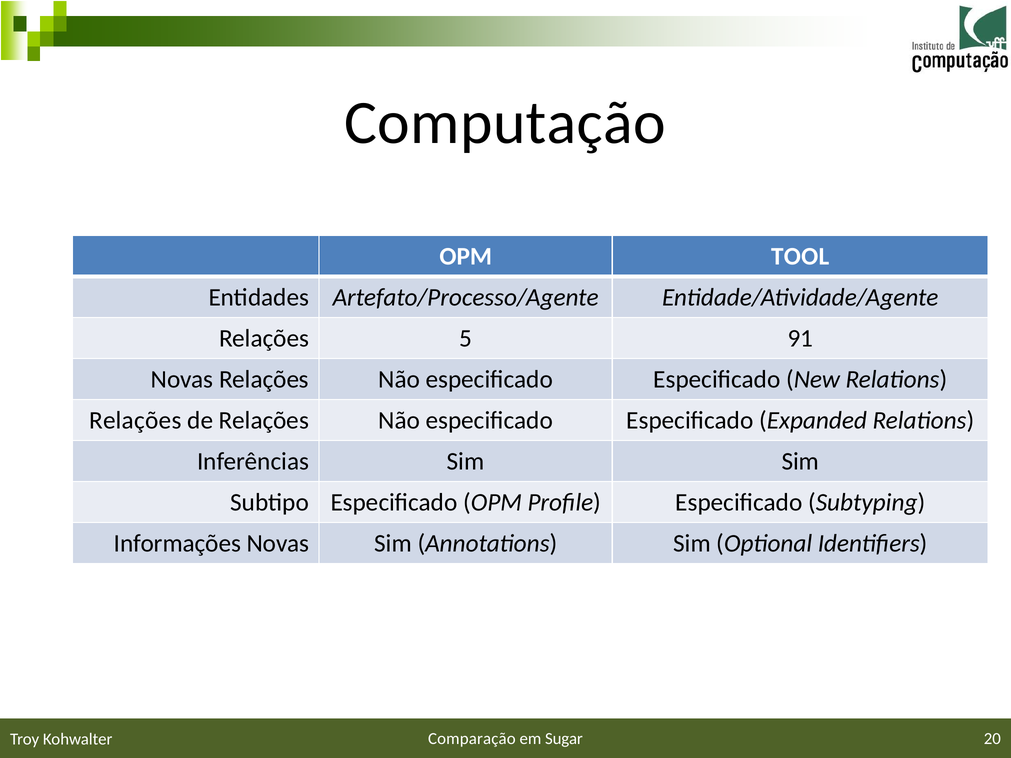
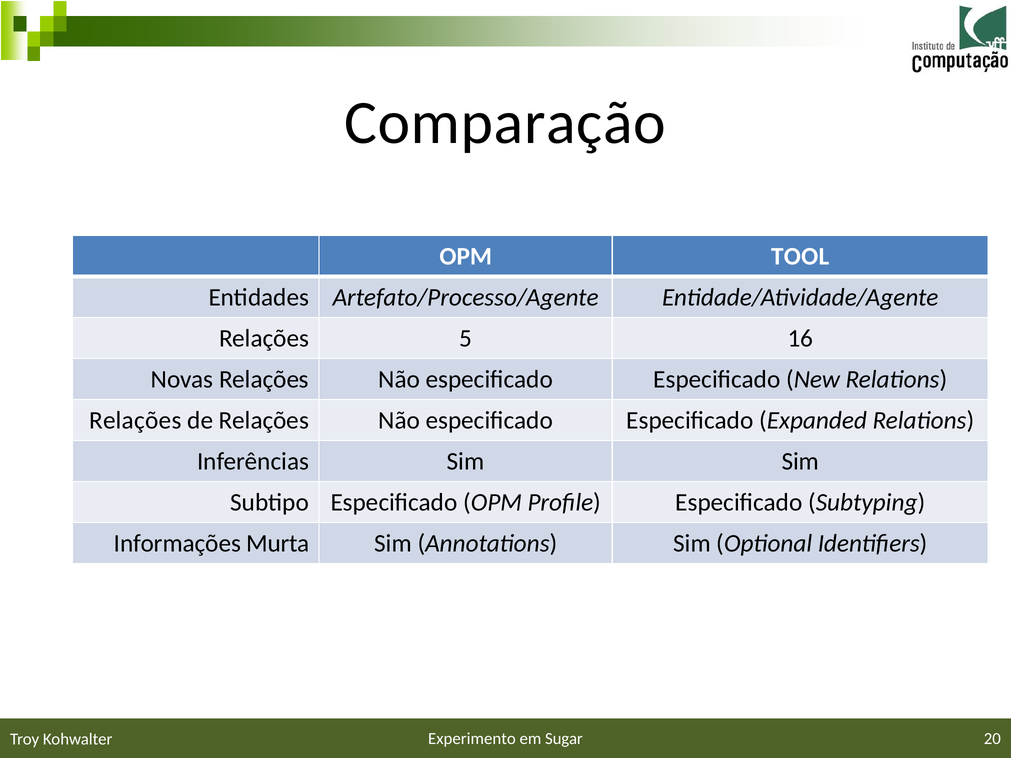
Computação: Computação -> Comparação
91: 91 -> 16
Informações Novas: Novas -> Murta
Comparação: Comparação -> Experimento
